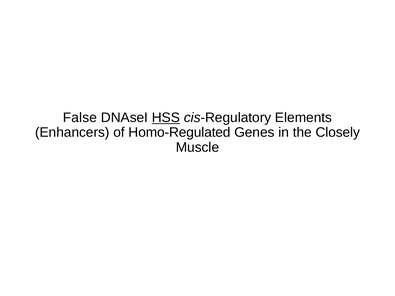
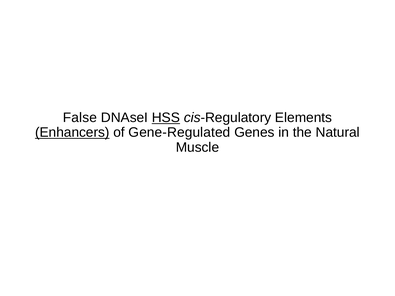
Enhancers underline: none -> present
Homo-Regulated: Homo-Regulated -> Gene-Regulated
Closely: Closely -> Natural
